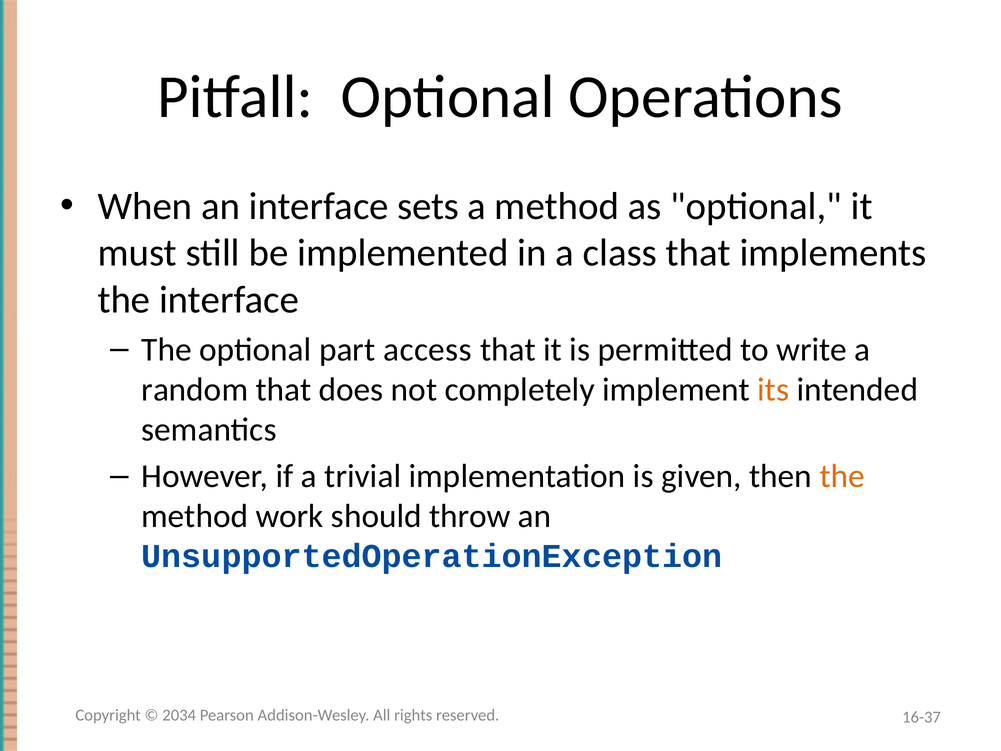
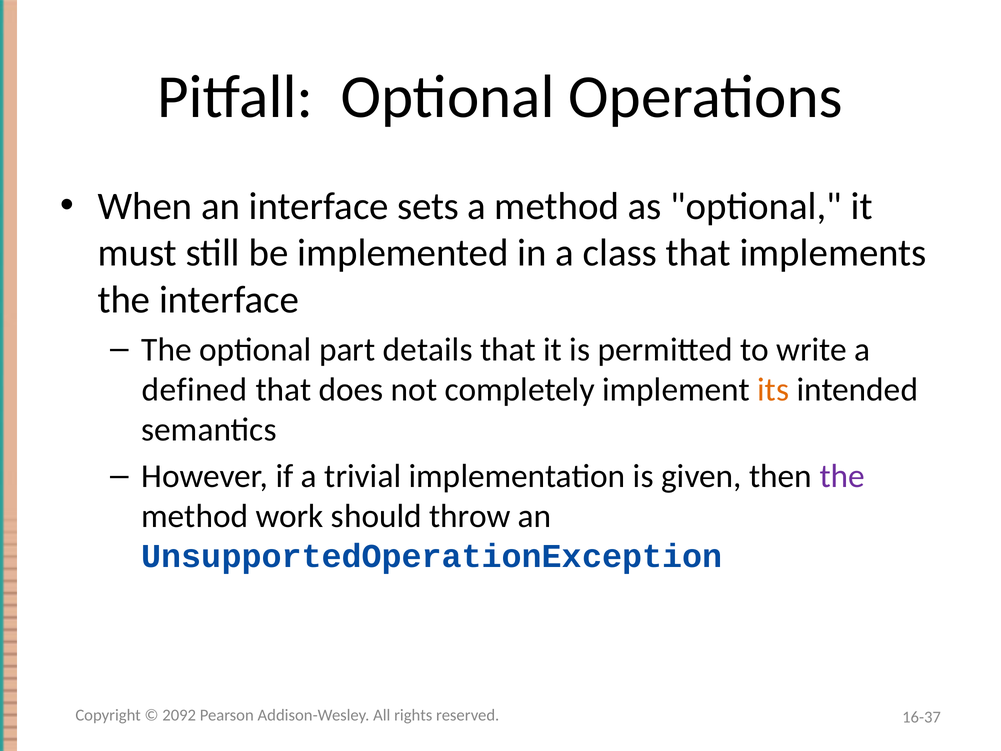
access: access -> details
random: random -> defined
the at (842, 476) colour: orange -> purple
2034: 2034 -> 2092
